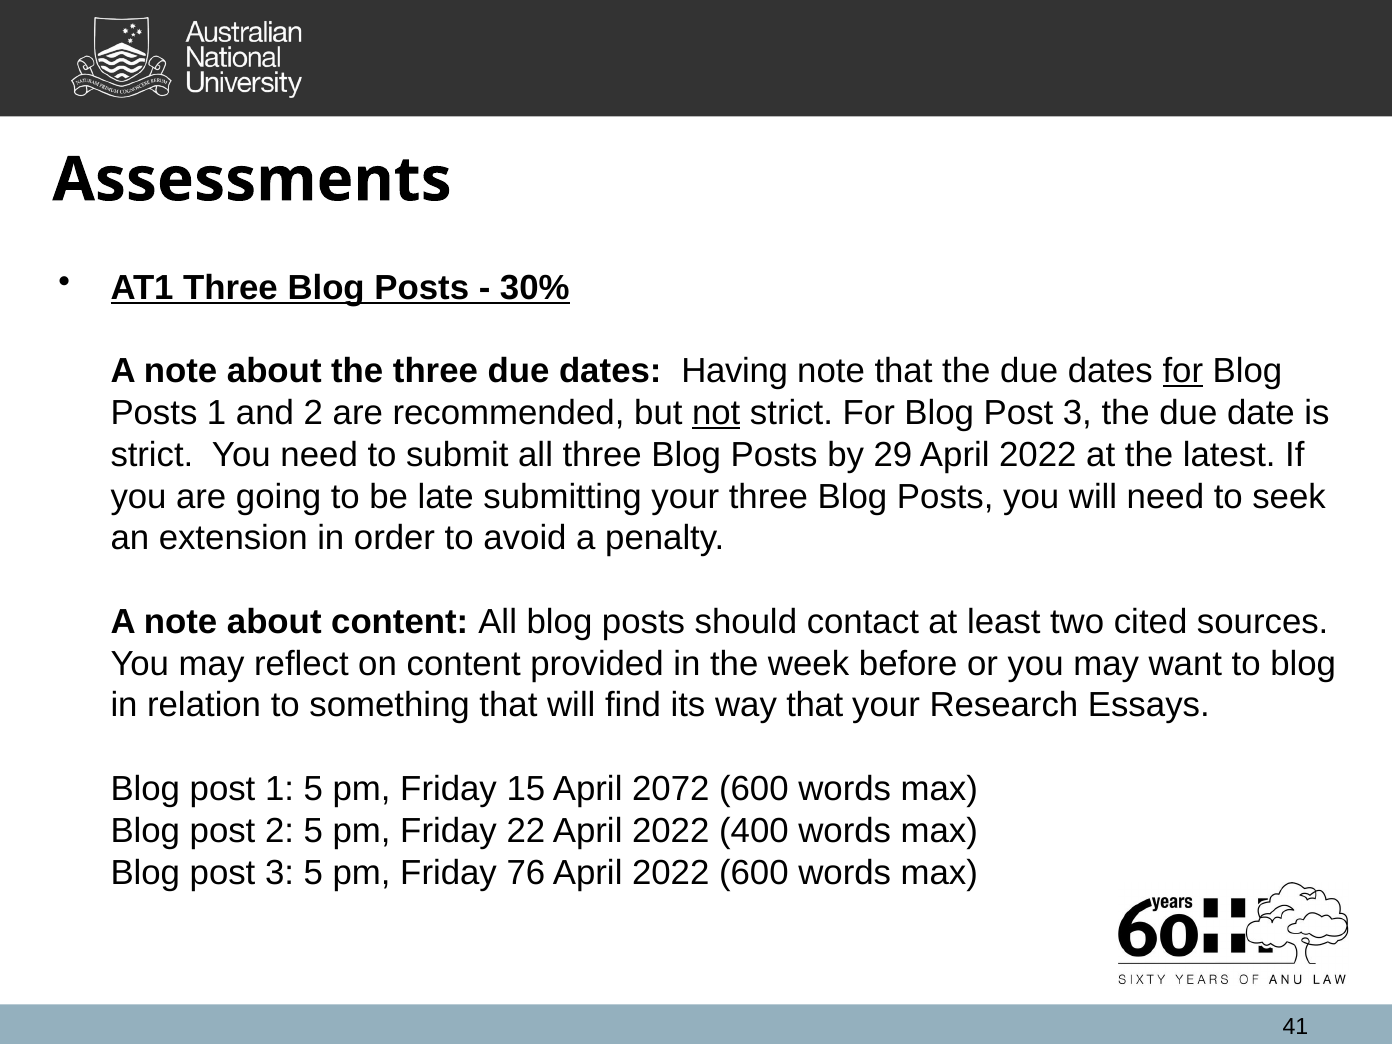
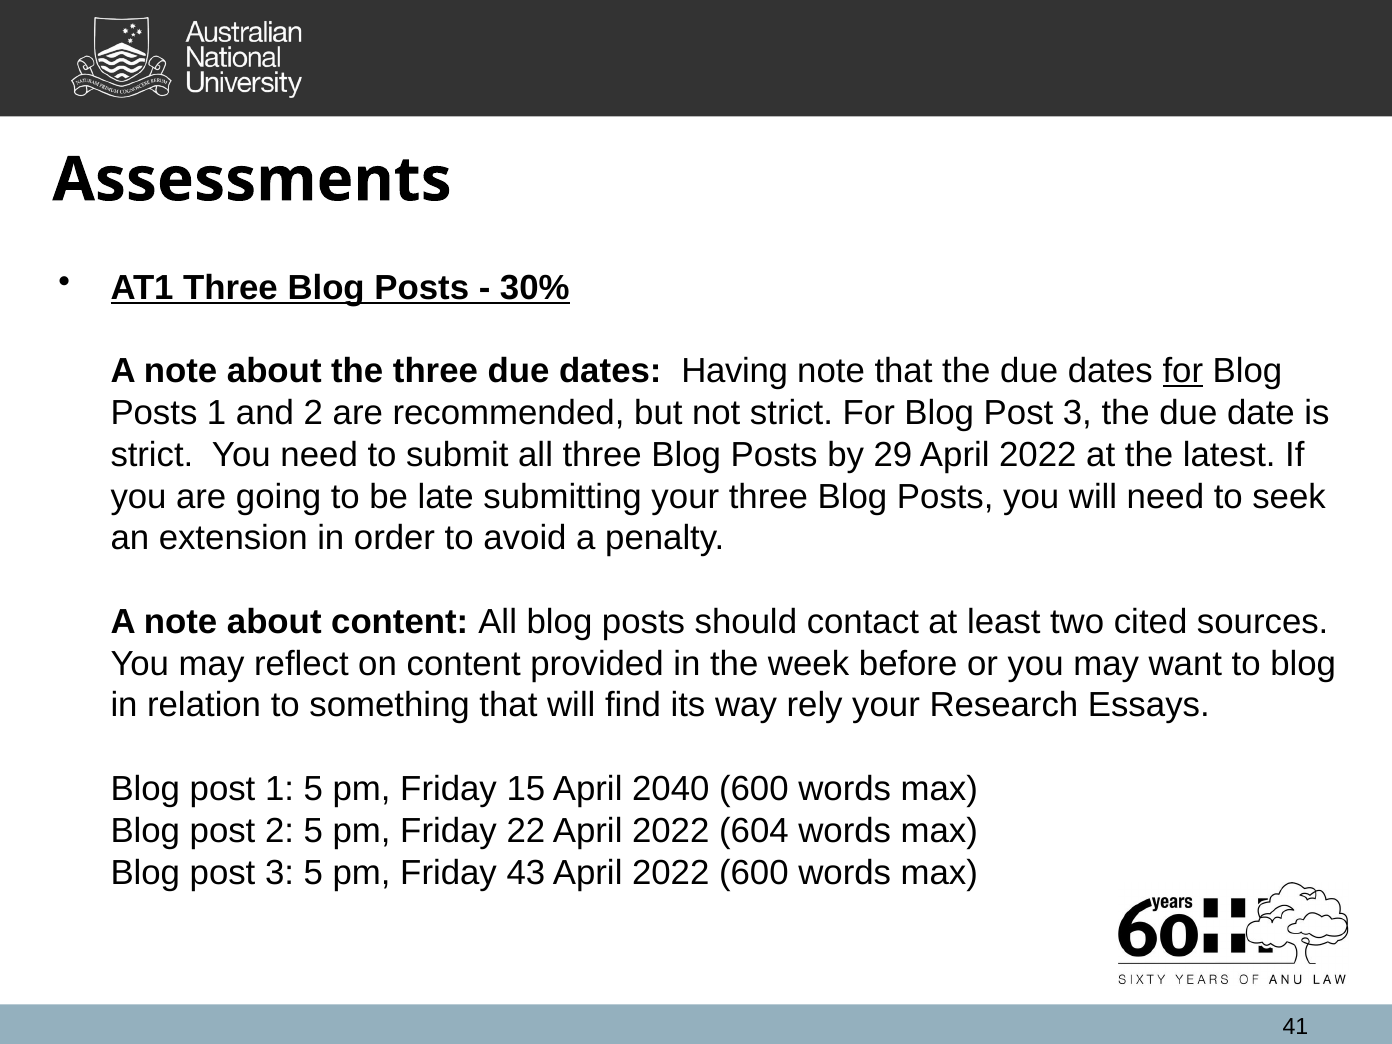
not underline: present -> none
way that: that -> rely
2072: 2072 -> 2040
400: 400 -> 604
76: 76 -> 43
